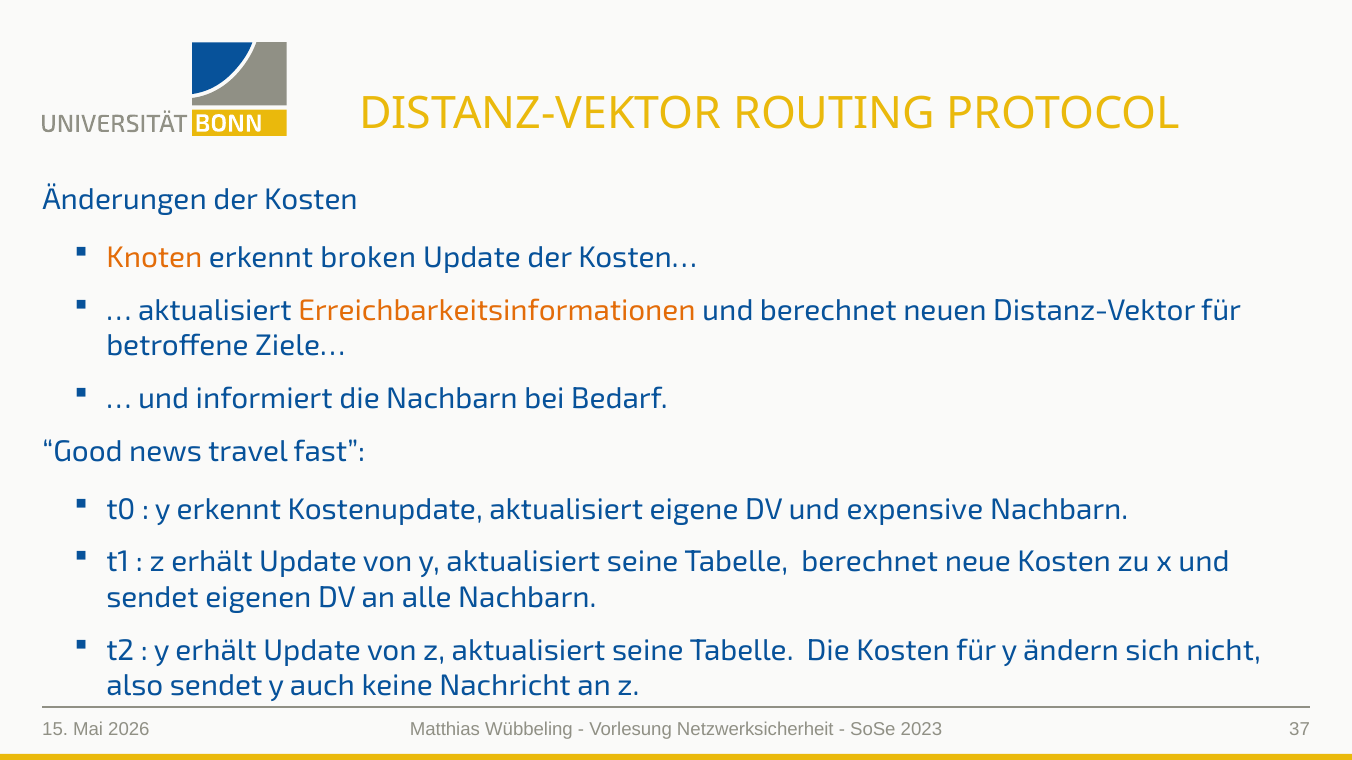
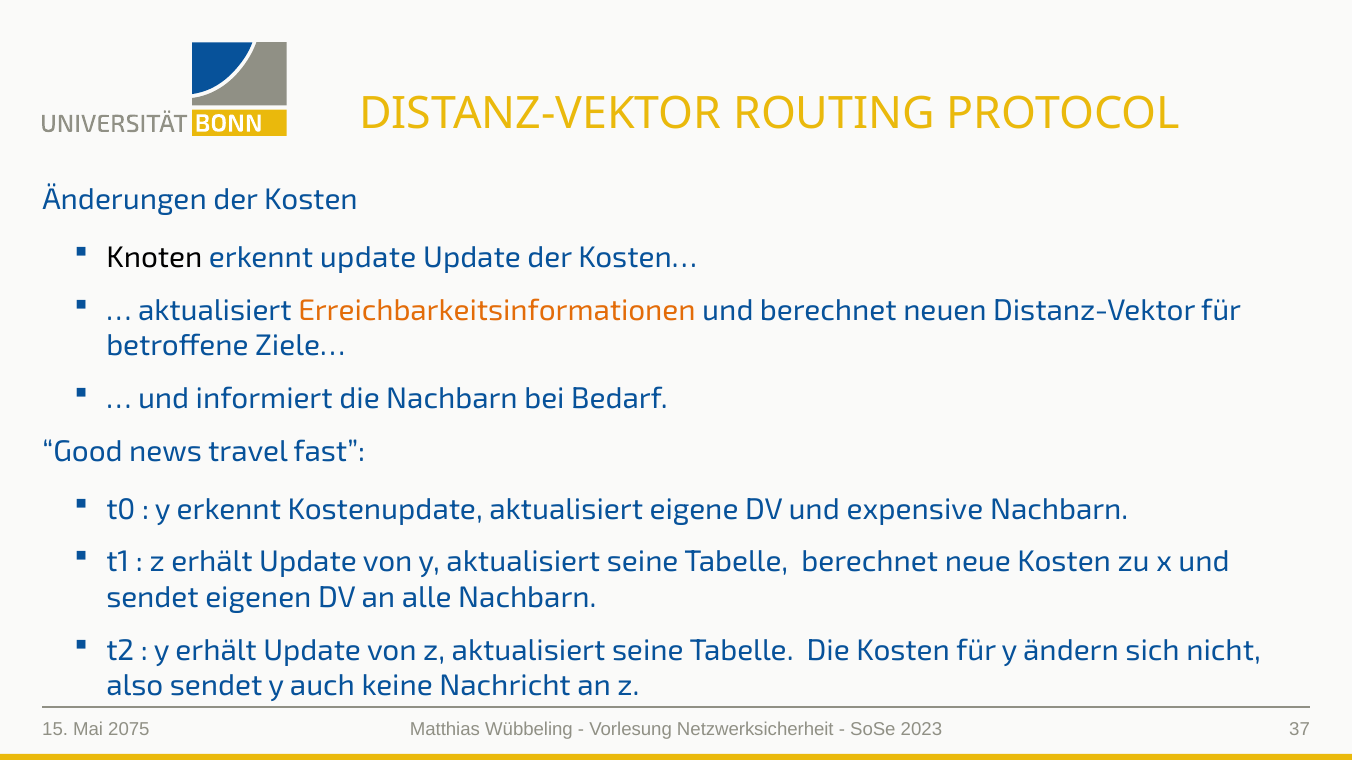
Knoten colour: orange -> black
erkennt broken: broken -> update
2026: 2026 -> 2075
